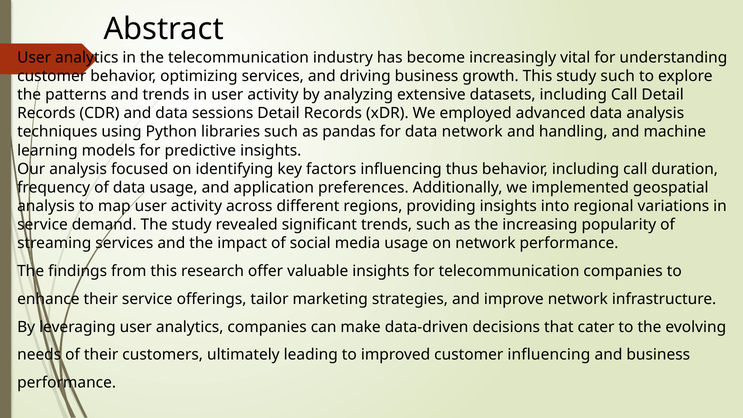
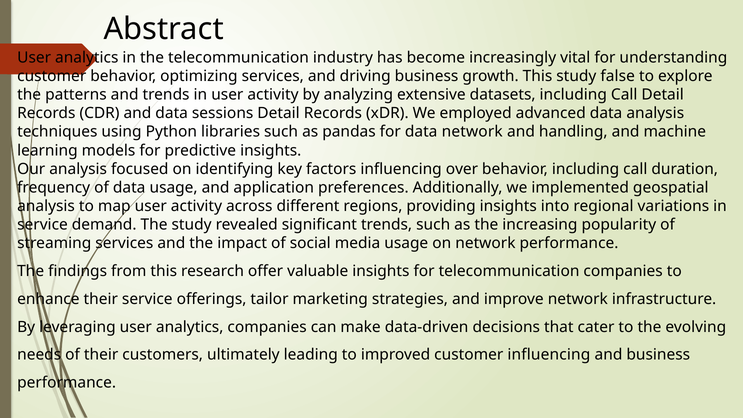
study such: such -> false
thus: thus -> over
